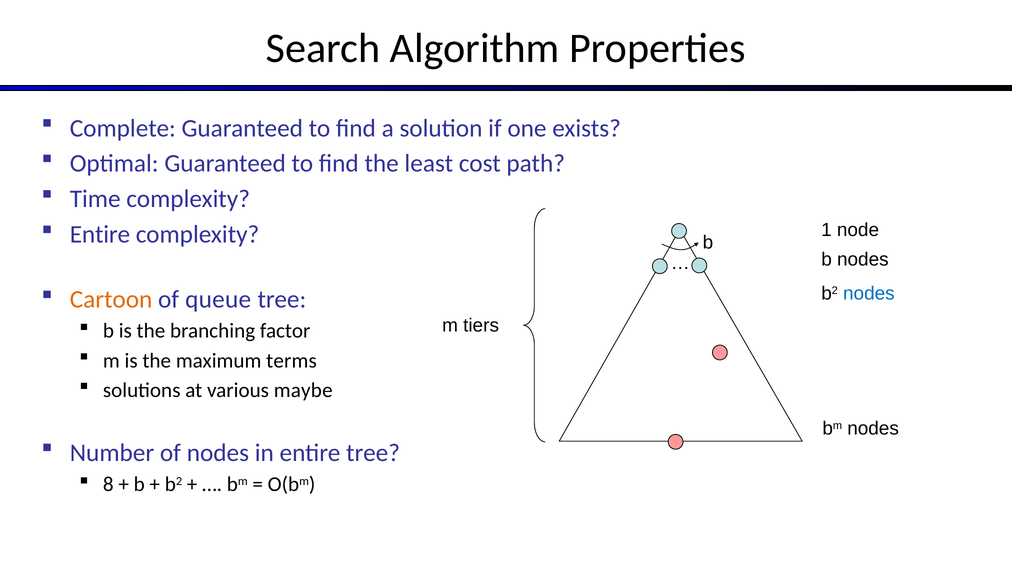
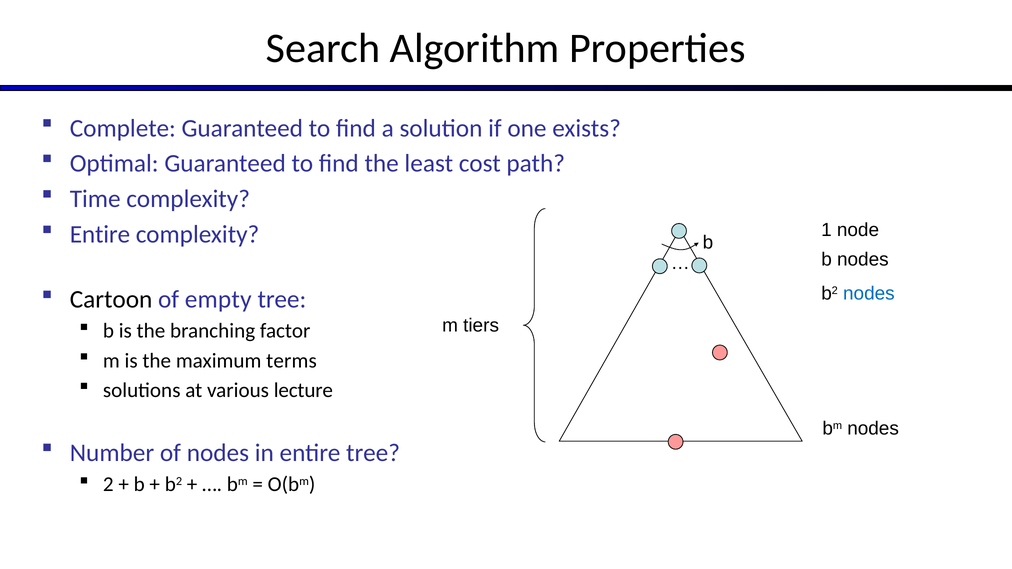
Cartoon colour: orange -> black
queue: queue -> empty
maybe: maybe -> lecture
8: 8 -> 2
